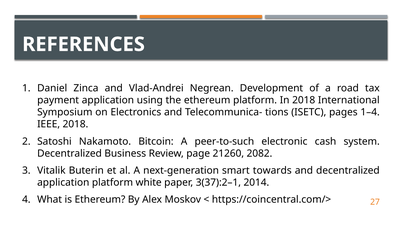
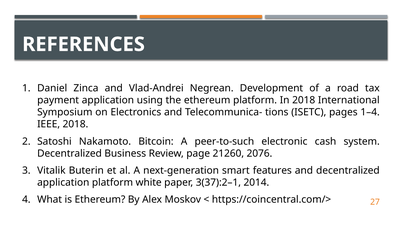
2082: 2082 -> 2076
towards: towards -> features
